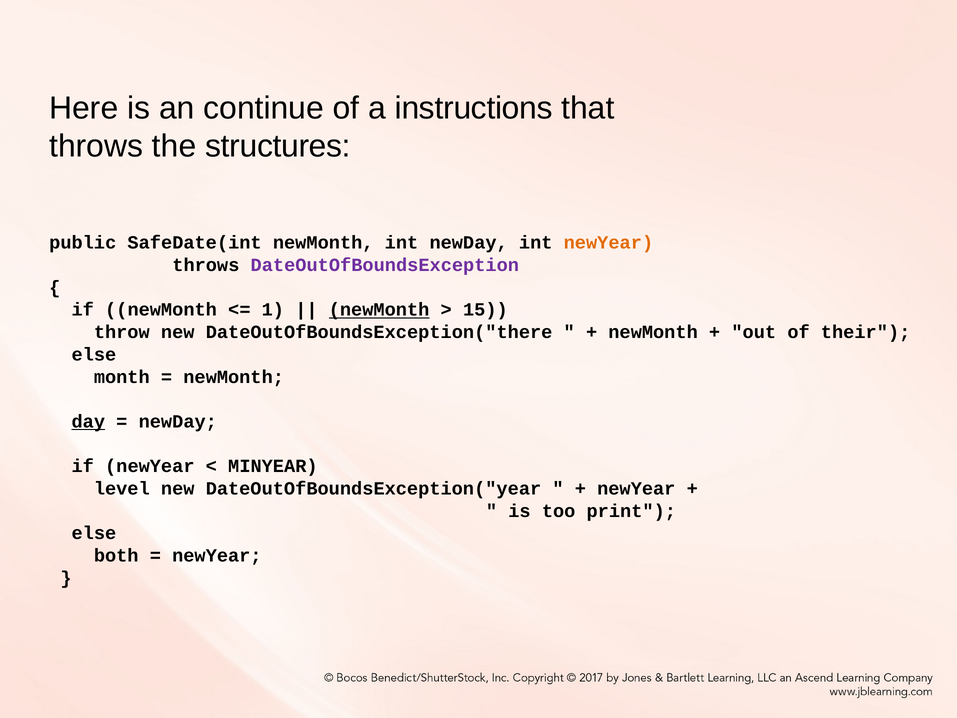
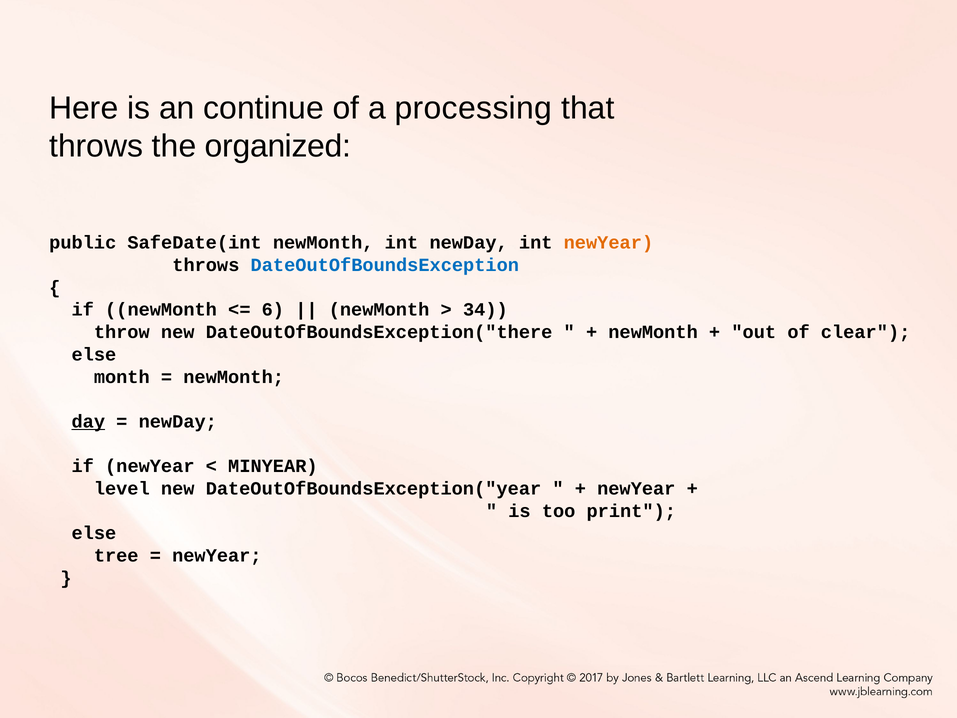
instructions: instructions -> processing
structures: structures -> organized
DateOutOfBoundsException colour: purple -> blue
1: 1 -> 6
newMonth at (379, 310) underline: present -> none
15: 15 -> 34
their: their -> clear
both: both -> tree
